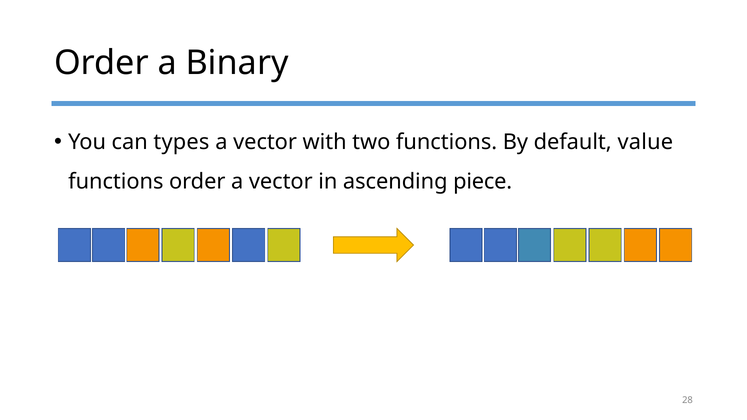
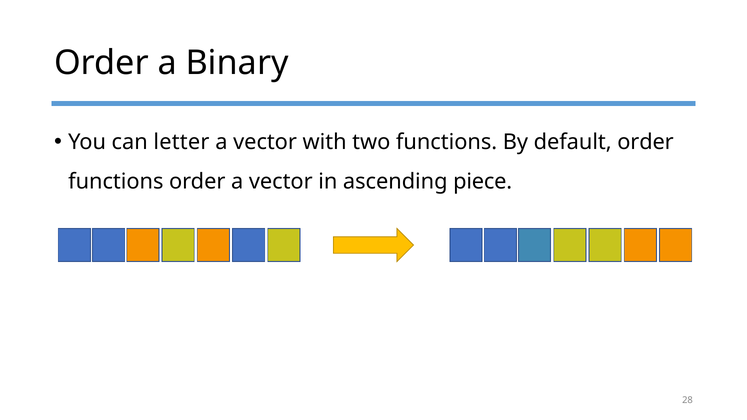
types: types -> letter
default value: value -> order
